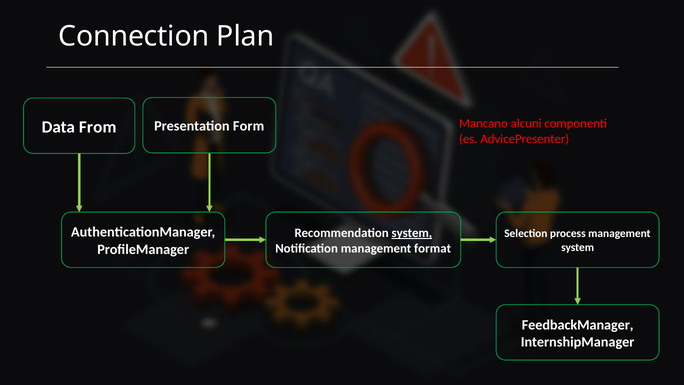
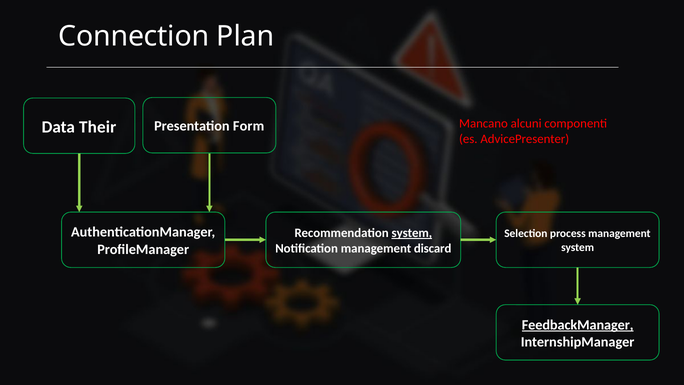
From: From -> Their
format: format -> discard
FeedbackManager underline: none -> present
